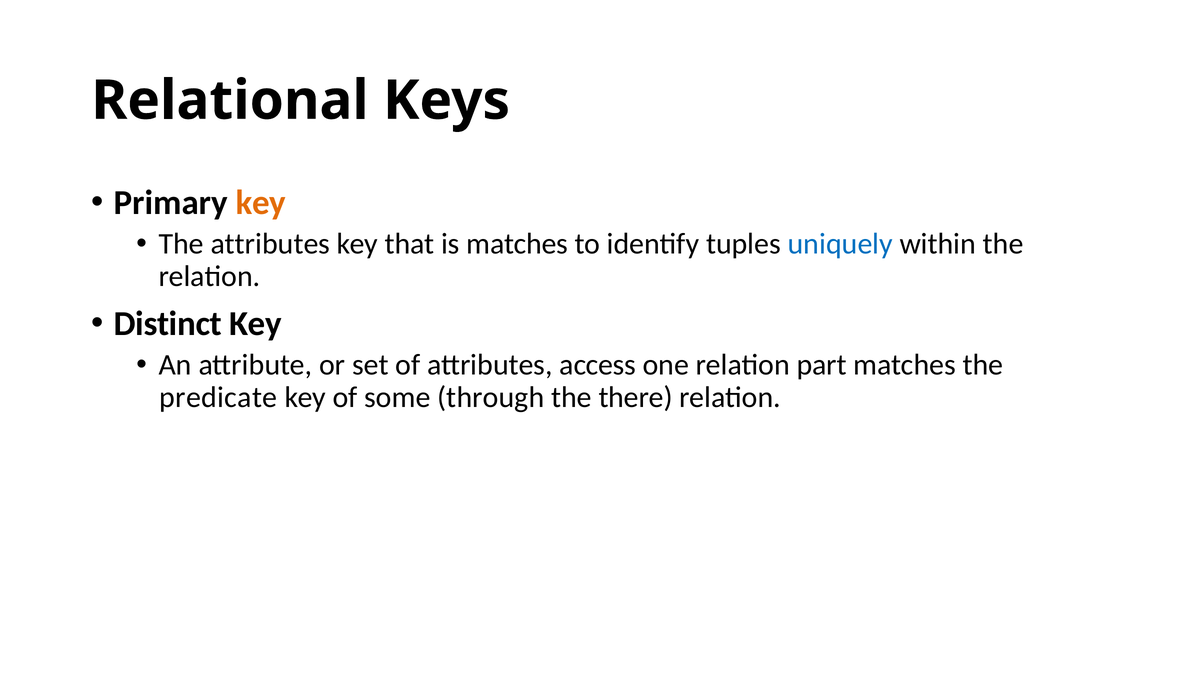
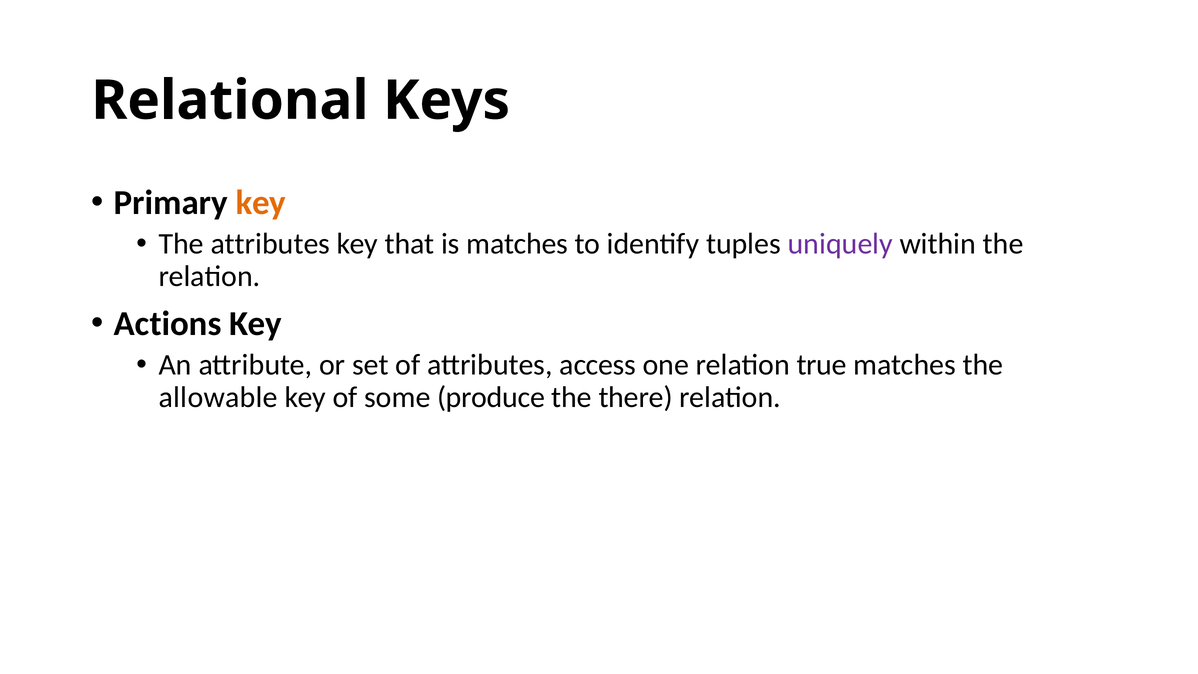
uniquely colour: blue -> purple
Distinct: Distinct -> Actions
part: part -> true
predicate: predicate -> allowable
through: through -> produce
